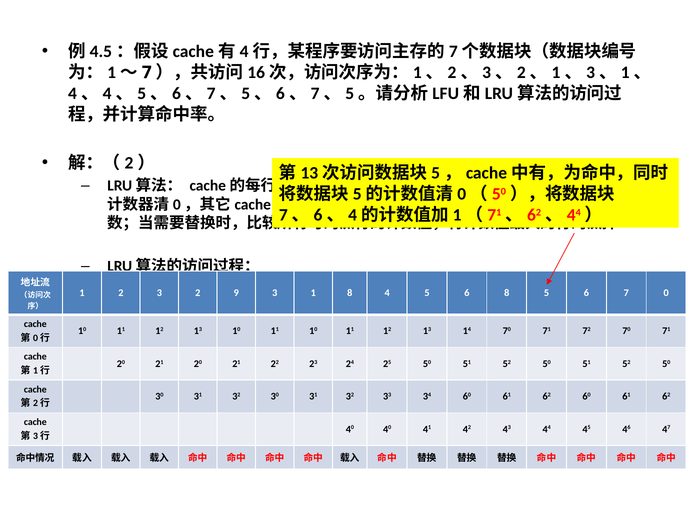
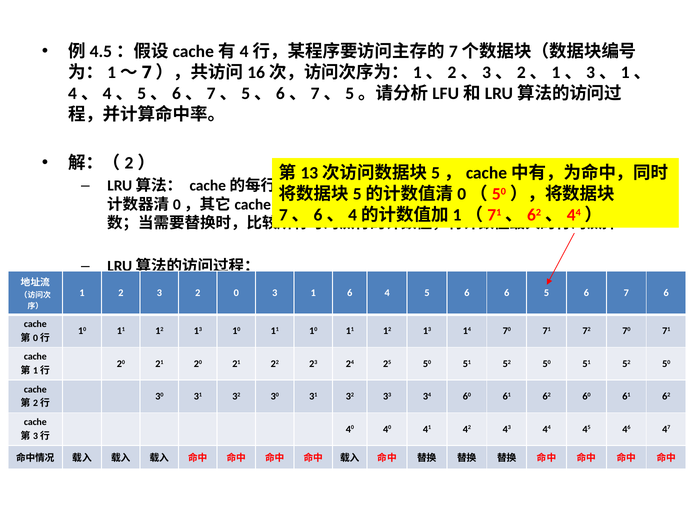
9: 9 -> 0
1 8: 8 -> 6
6 8: 8 -> 6
7 0: 0 -> 6
